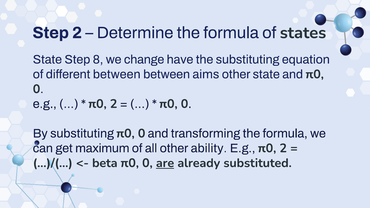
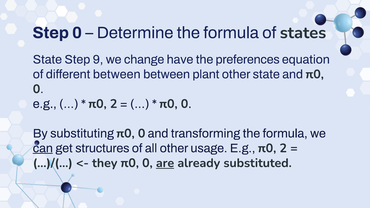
Step 2: 2 -> 0
8: 8 -> 9
the substituting: substituting -> preferences
aims: aims -> plant
can underline: none -> present
maximum: maximum -> structures
ability: ability -> usage
beta: beta -> they
